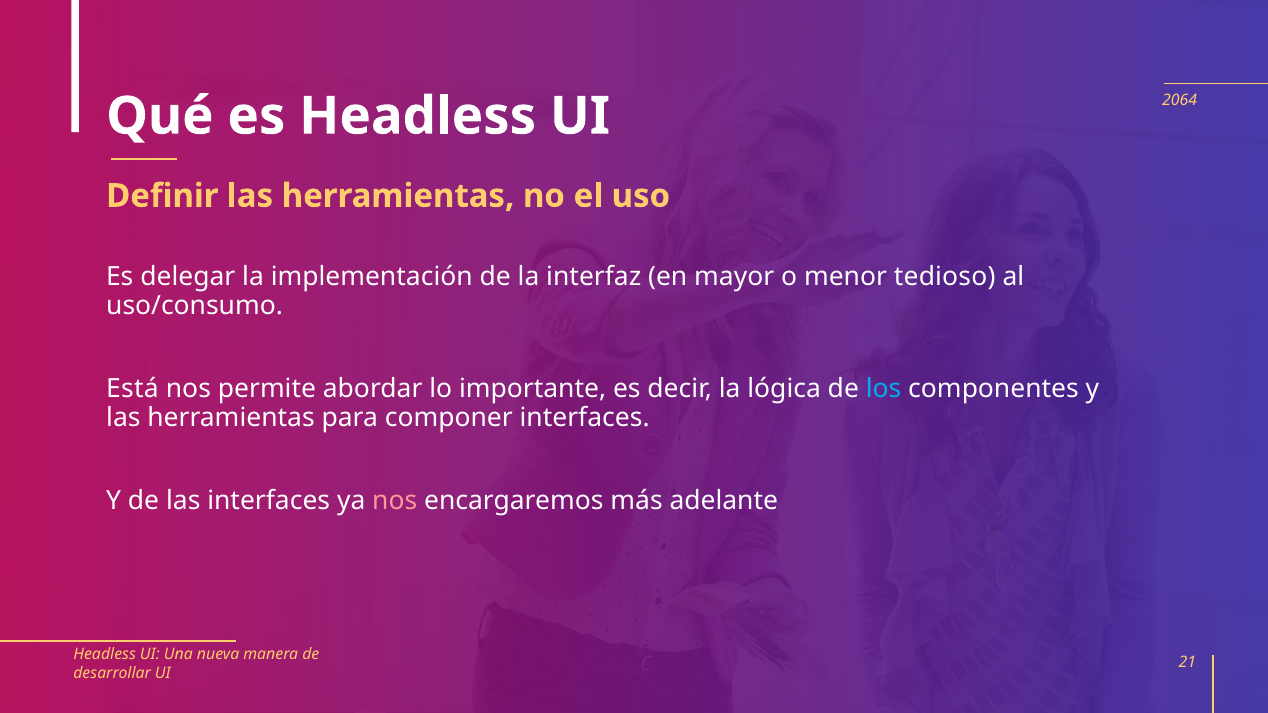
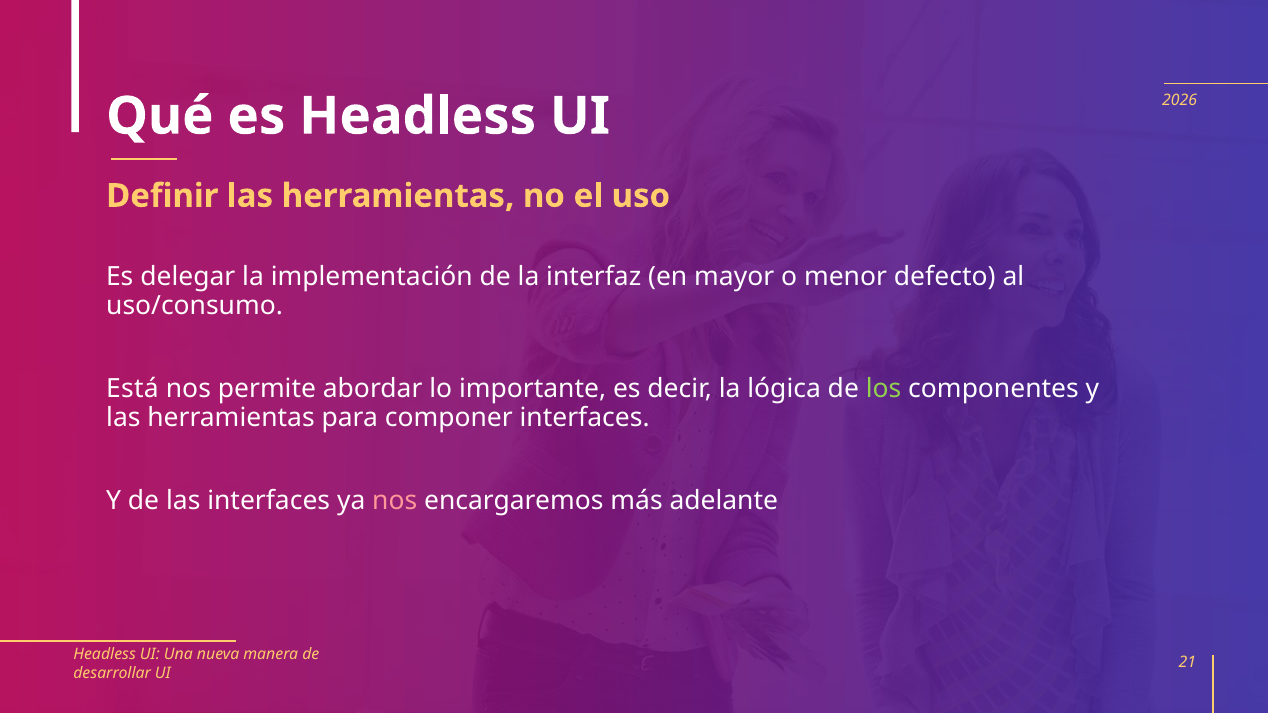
2064: 2064 -> 2026
tedioso: tedioso -> defecto
los colour: light blue -> light green
